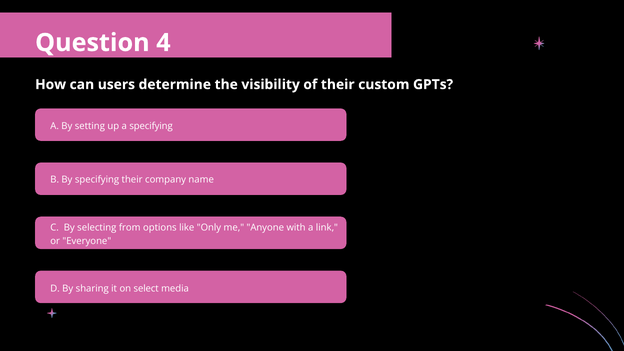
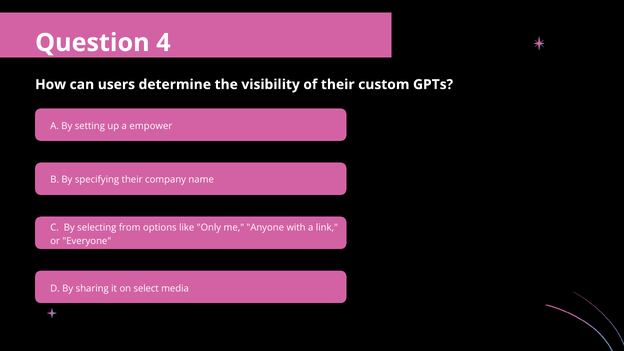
a specifying: specifying -> empower
